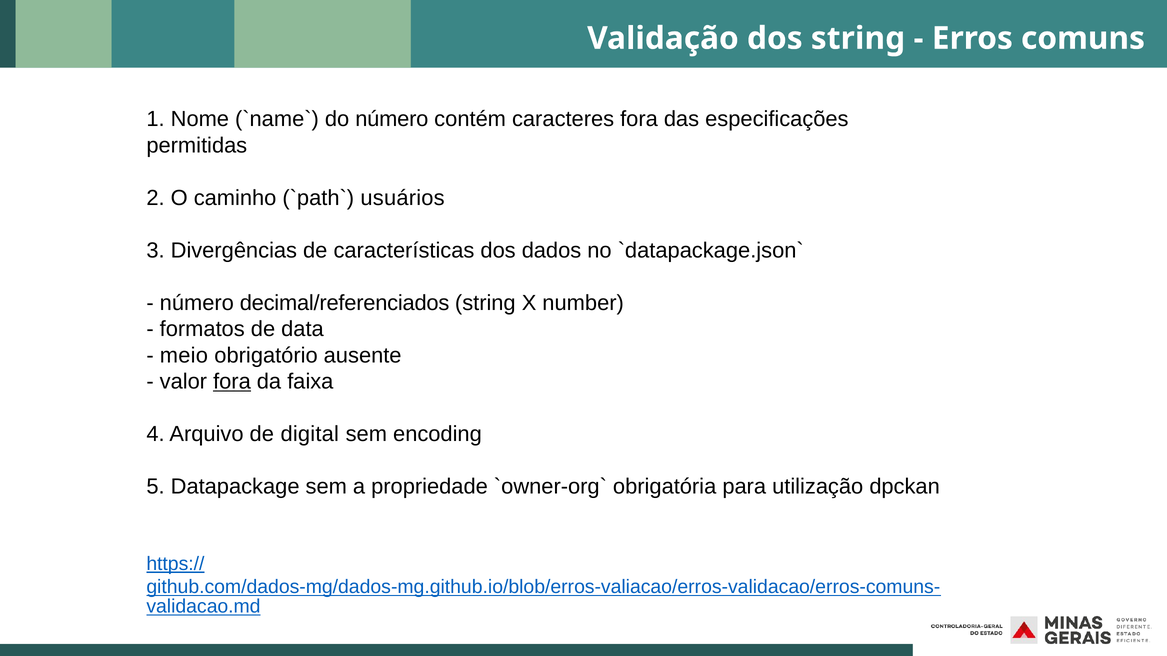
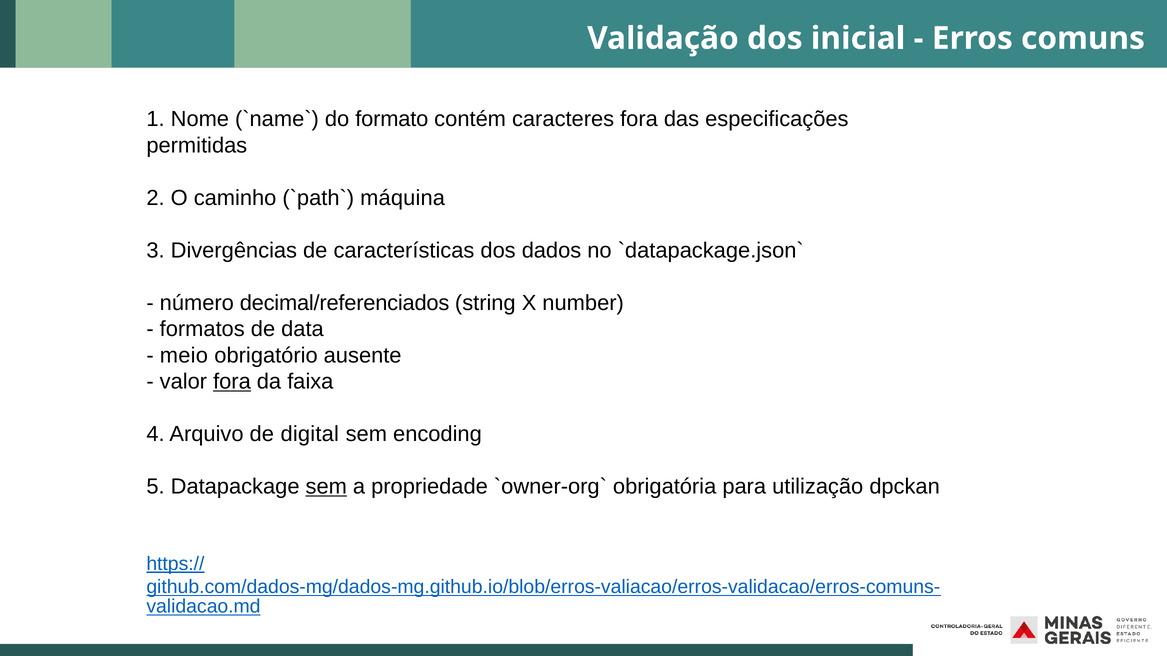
dos string: string -> inicial
do número: número -> formato
usuários: usuários -> máquina
sem at (326, 487) underline: none -> present
